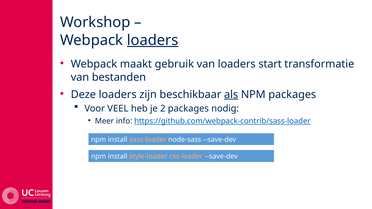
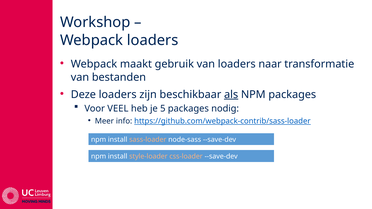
loaders at (153, 40) underline: present -> none
start: start -> naar
2: 2 -> 5
